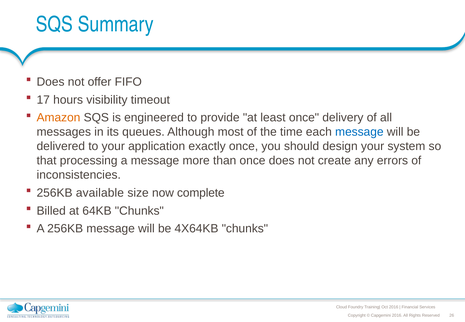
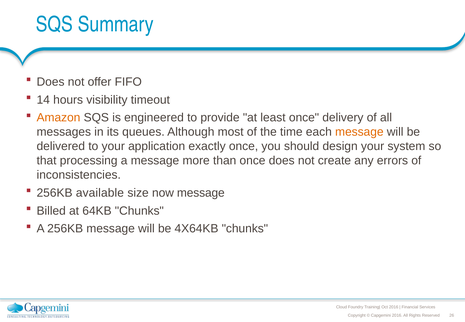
17: 17 -> 14
message at (359, 132) colour: blue -> orange
now complete: complete -> message
